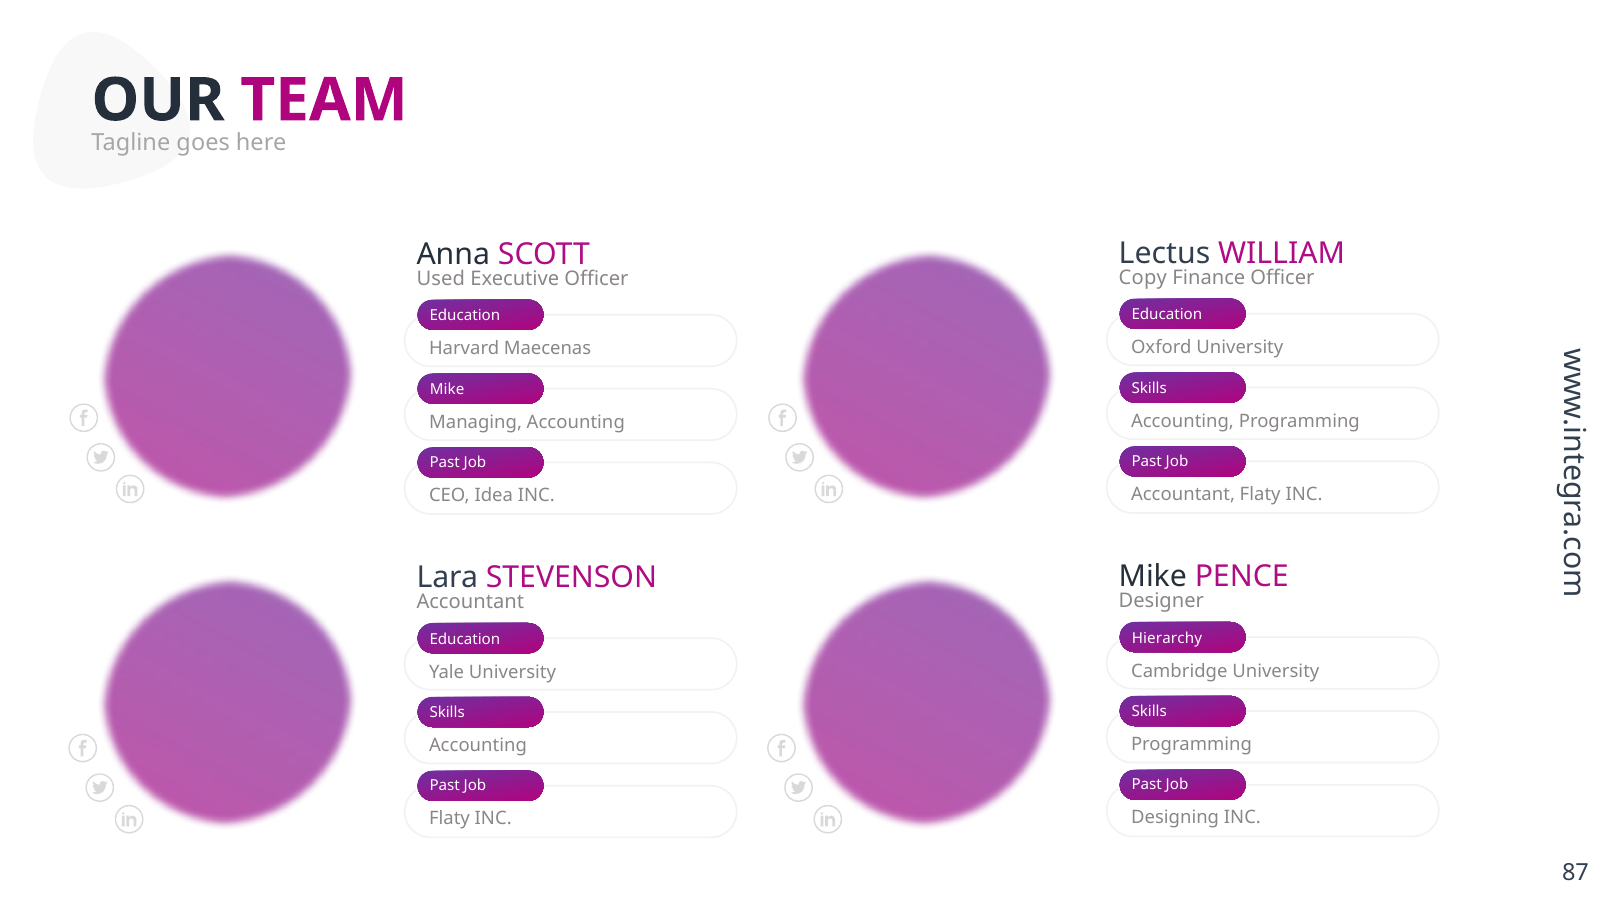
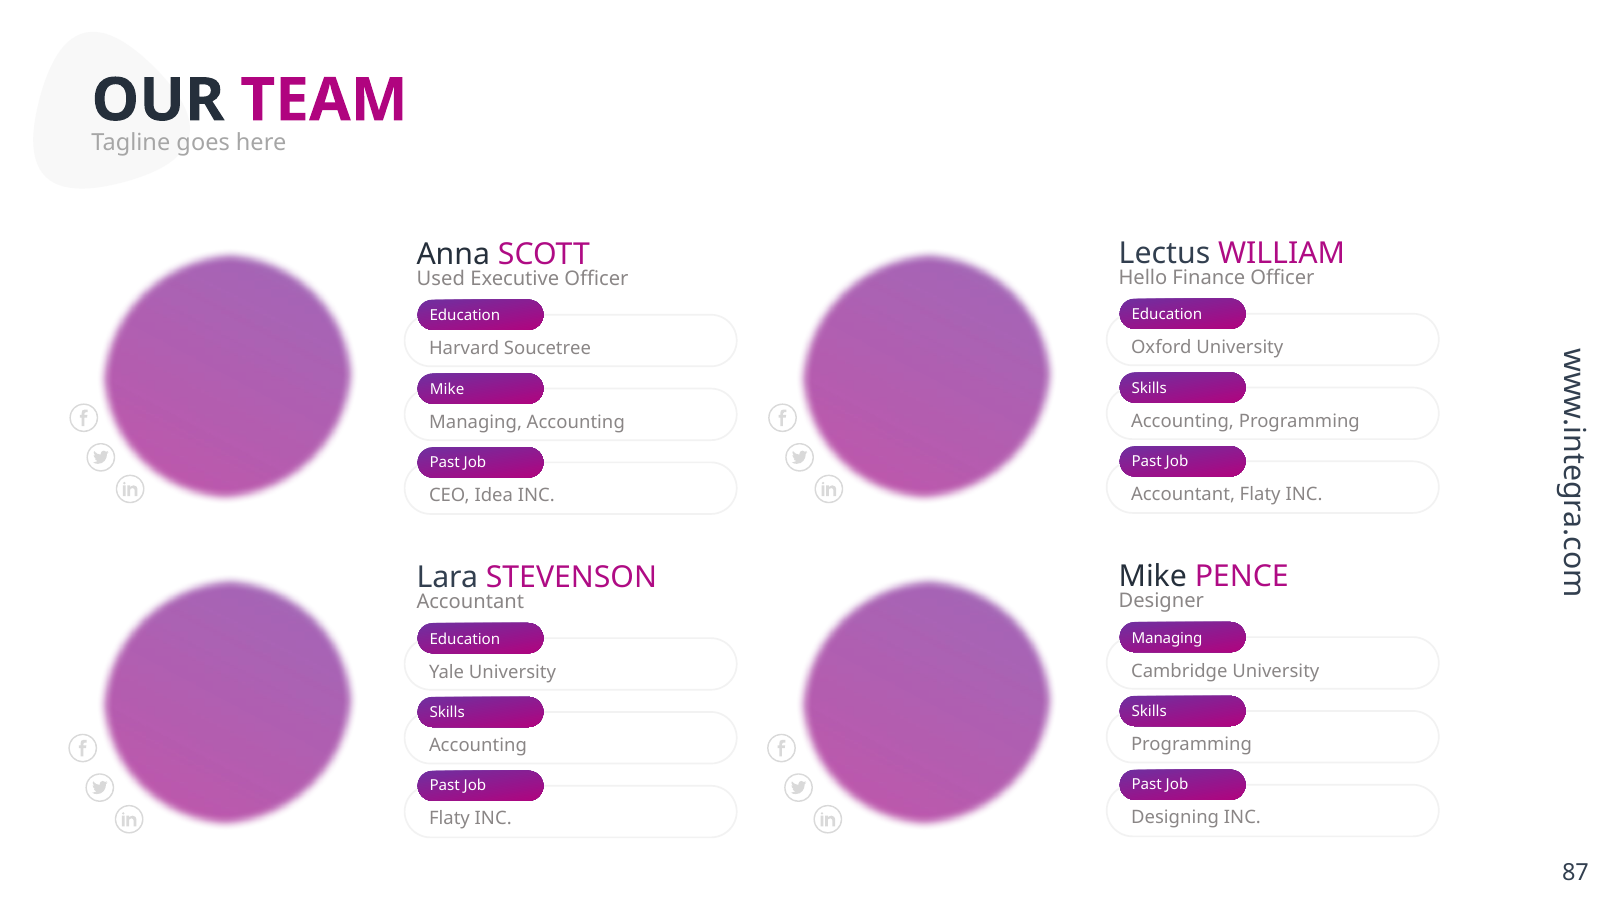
Copy: Copy -> Hello
Maecenas: Maecenas -> Soucetree
Hierarchy at (1167, 638): Hierarchy -> Managing
